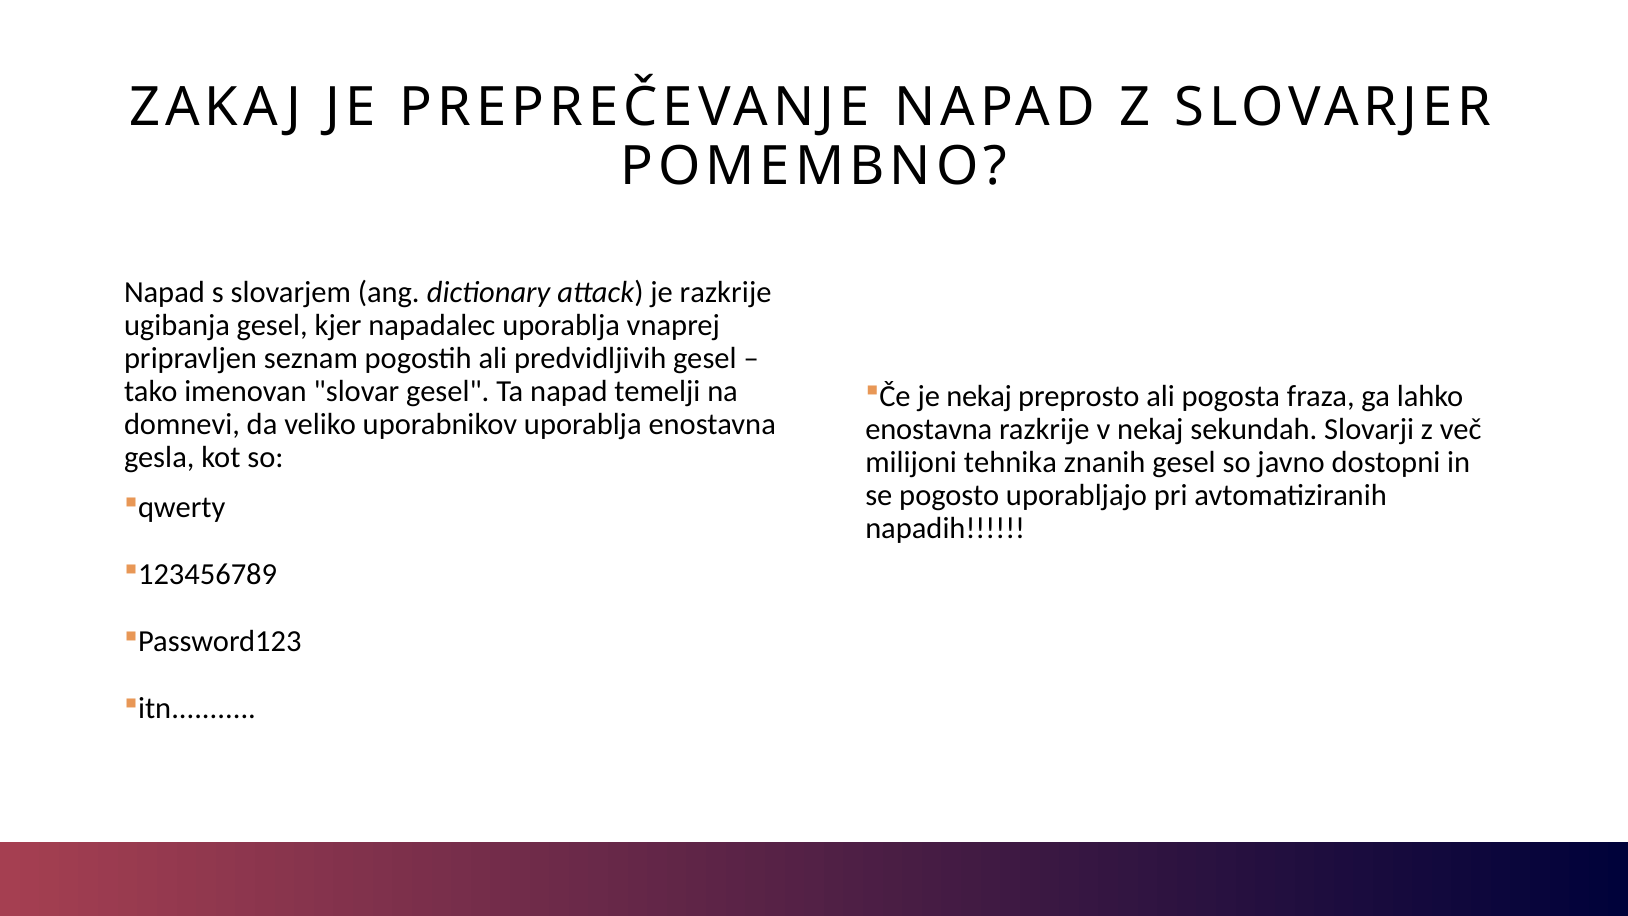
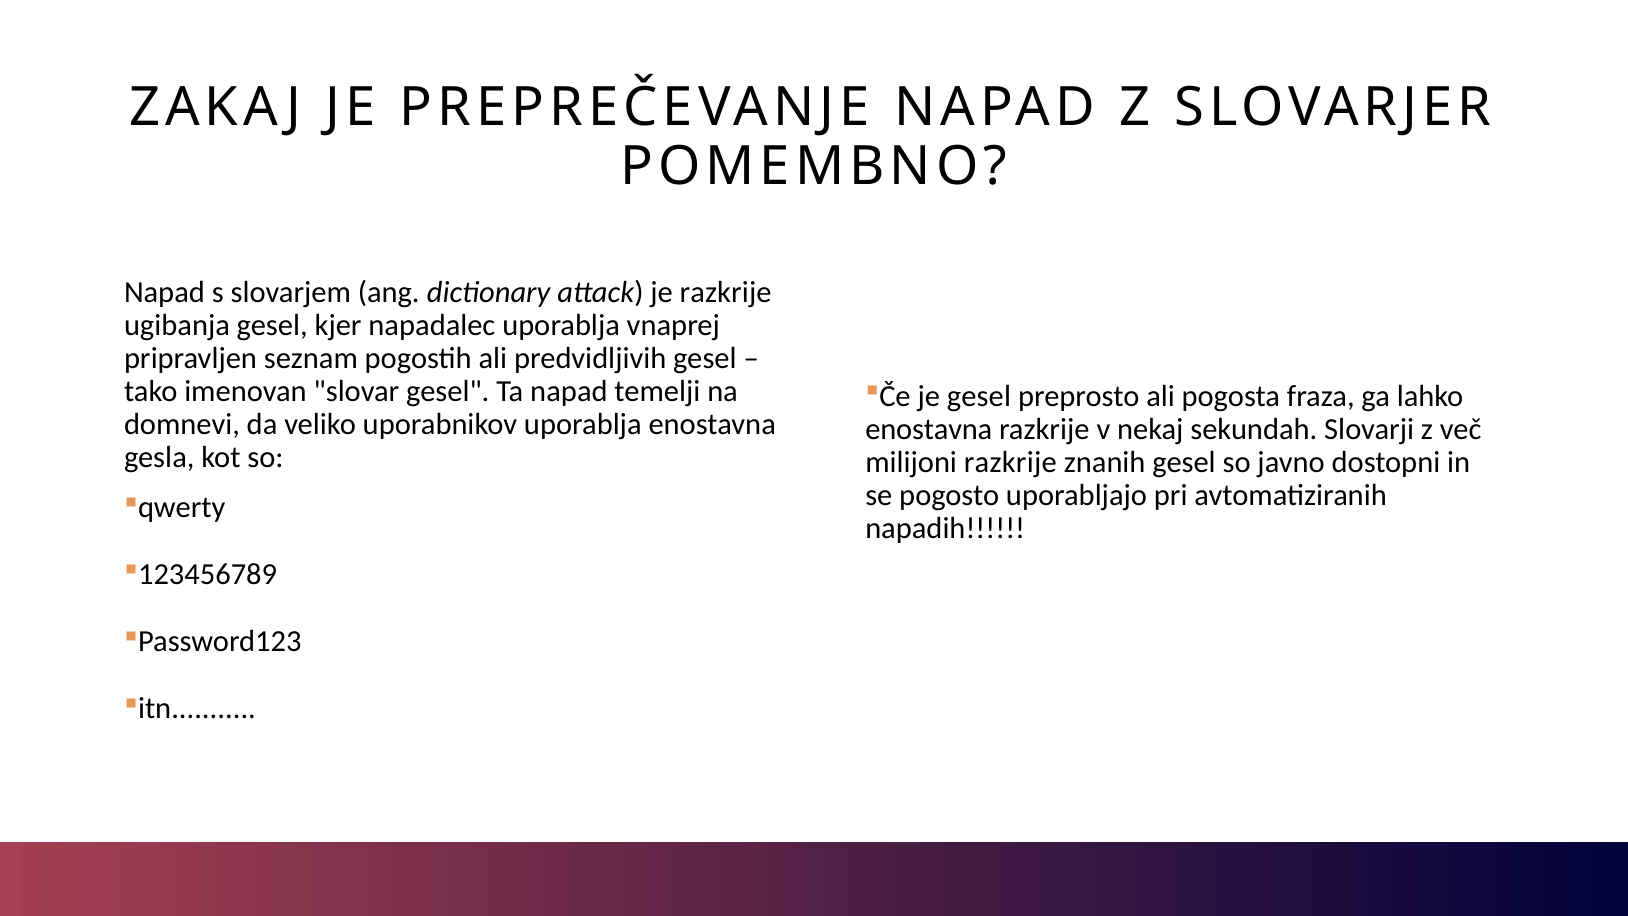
je nekaj: nekaj -> gesel
milijoni tehnika: tehnika -> razkrije
